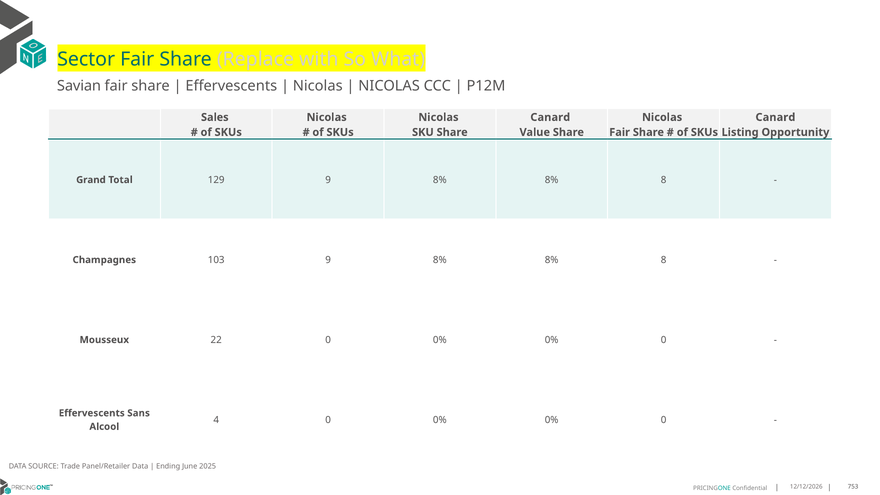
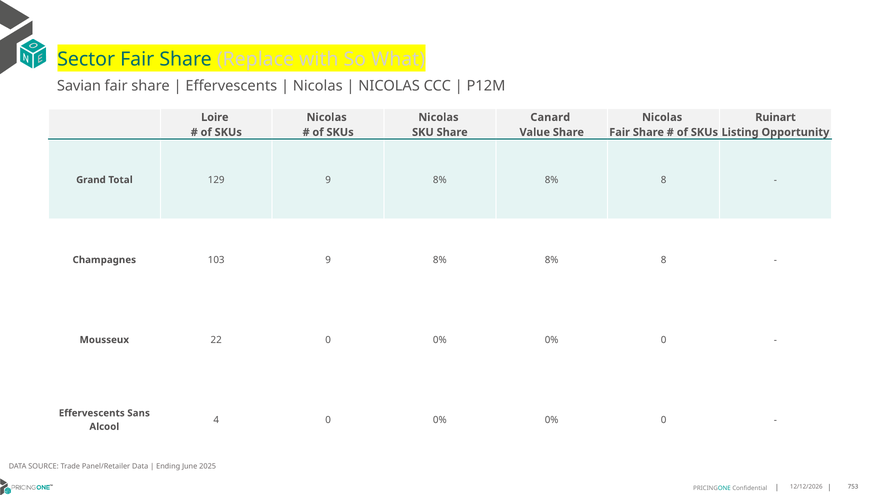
Sales: Sales -> Loire
Canard at (775, 117): Canard -> Ruinart
